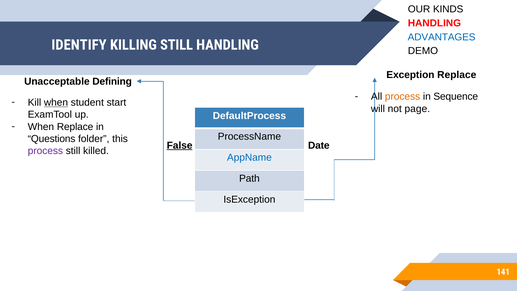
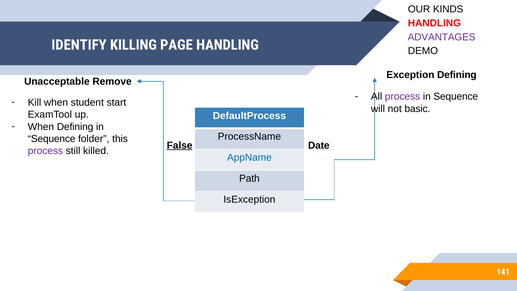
ADVANTAGES colour: blue -> purple
KILLING STILL: STILL -> PAGE
Exception Replace: Replace -> Defining
Defining: Defining -> Remove
process at (403, 97) colour: orange -> purple
when at (56, 102) underline: present -> none
page: page -> basic
When Replace: Replace -> Defining
Questions at (52, 139): Questions -> Sequence
